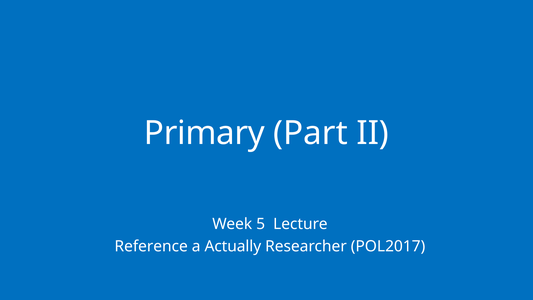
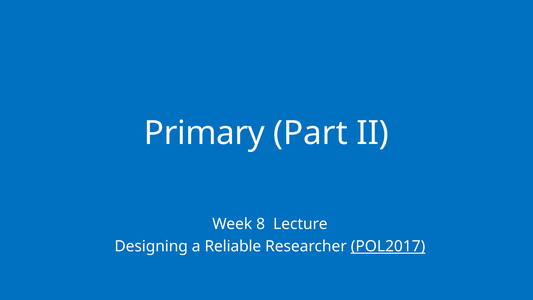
5: 5 -> 8
Reference: Reference -> Designing
Actually: Actually -> Reliable
POL2017 underline: none -> present
